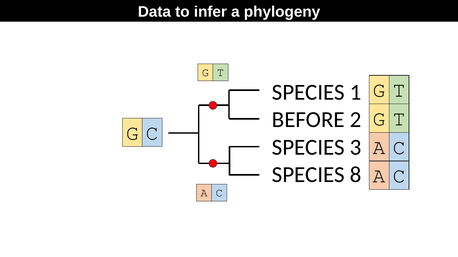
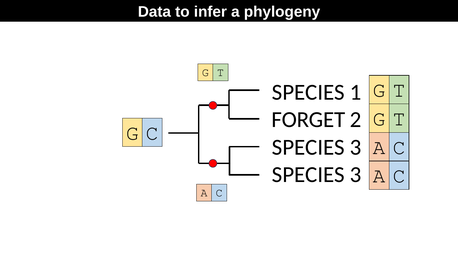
BEFORE: BEFORE -> FORGET
8 at (356, 175): 8 -> 3
